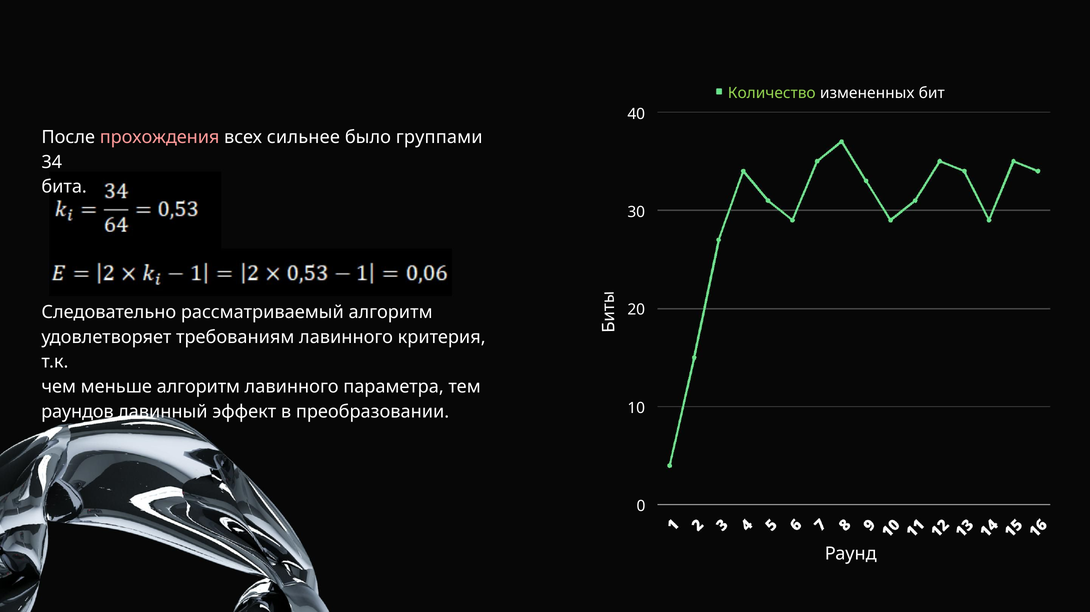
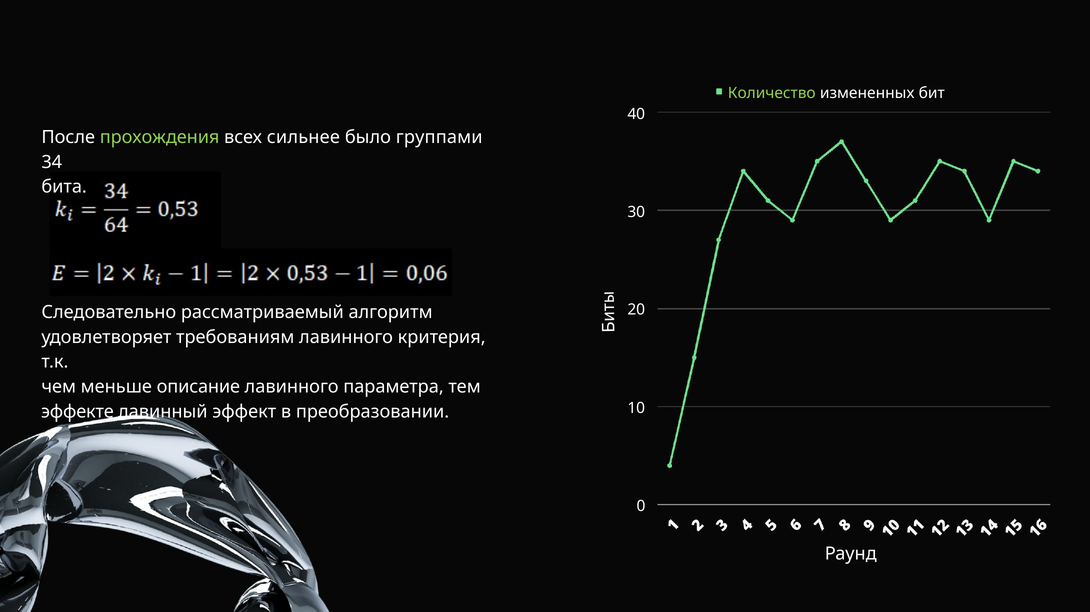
прохождения colour: pink -> light green
меньше алгоритм: алгоритм -> описание
раундов: раундов -> эффекте
